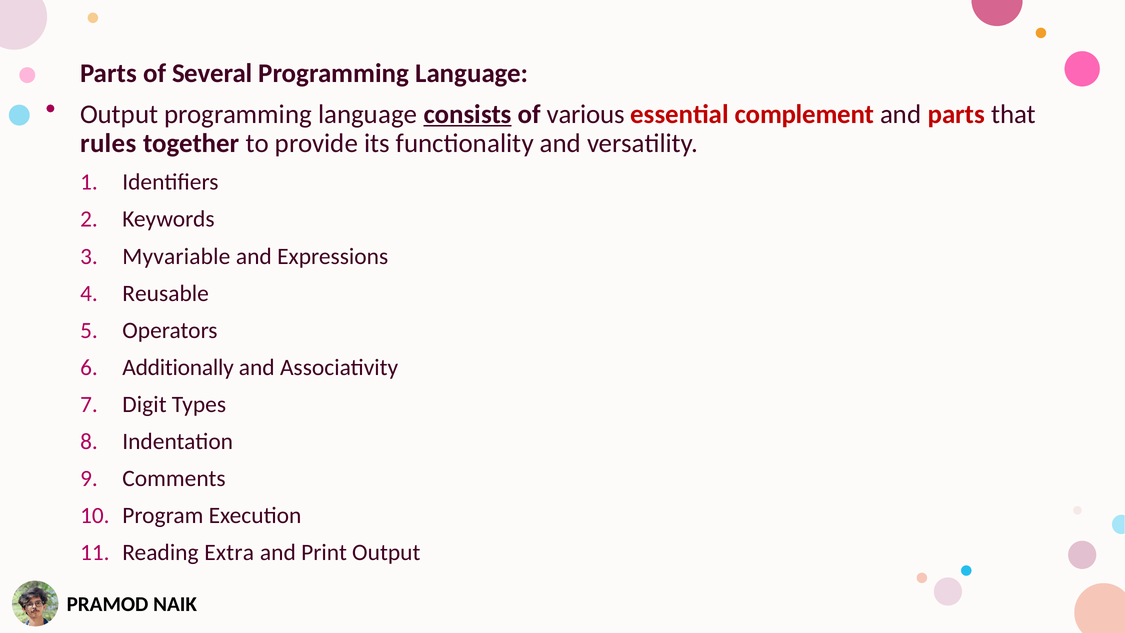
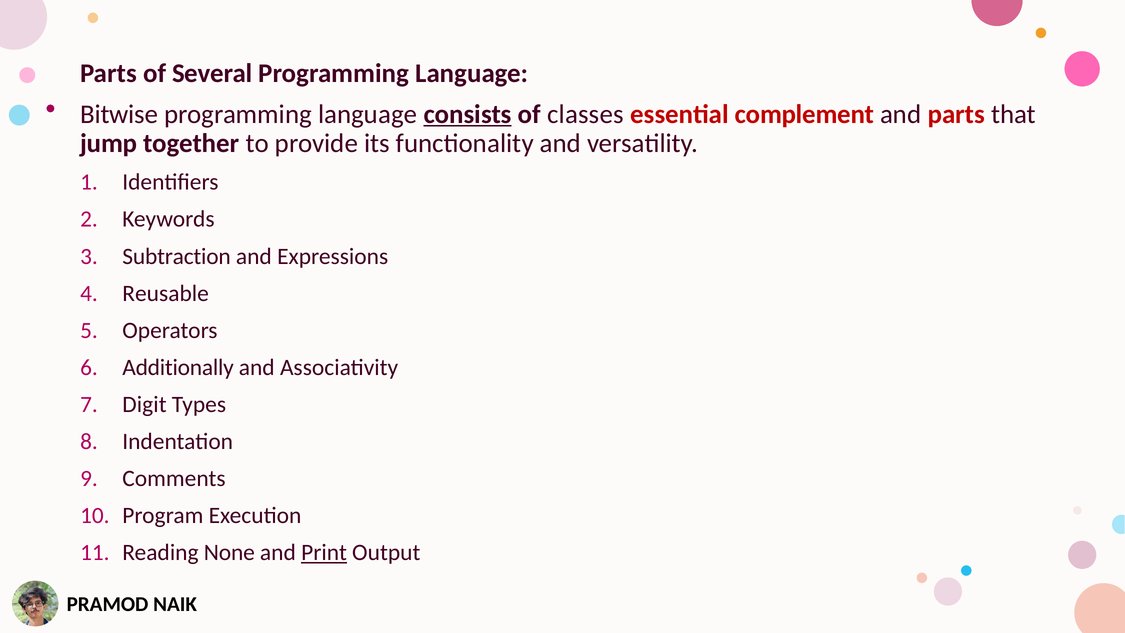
Output at (119, 114): Output -> Bitwise
various: various -> classes
rules: rules -> jump
Myvariable: Myvariable -> Subtraction
Extra: Extra -> None
Print underline: none -> present
